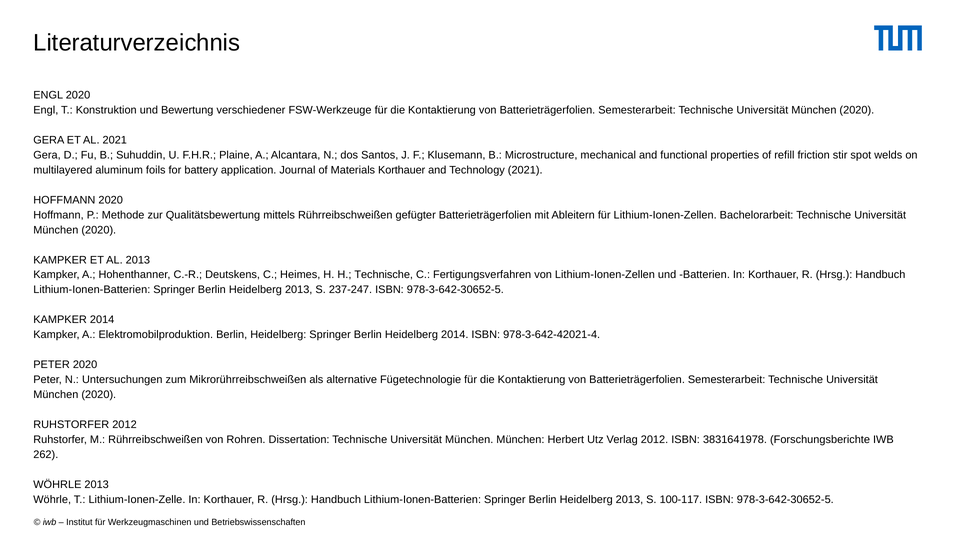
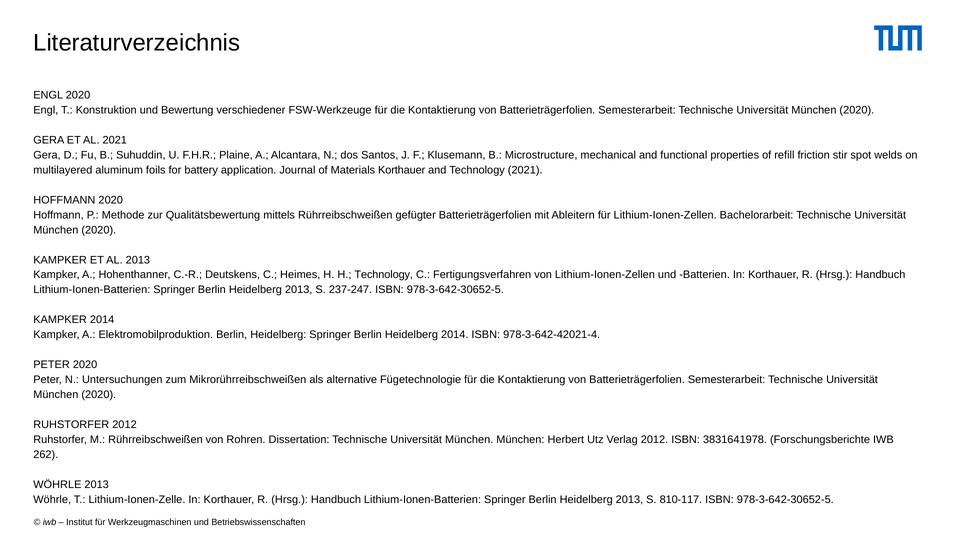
H Technische: Technische -> Technology
100‑117: 100‑117 -> 810‑117
